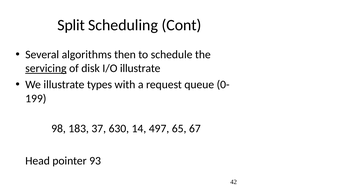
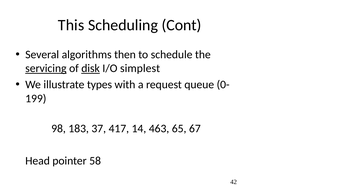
Split: Split -> This
disk underline: none -> present
I/O illustrate: illustrate -> simplest
630: 630 -> 417
497: 497 -> 463
93: 93 -> 58
